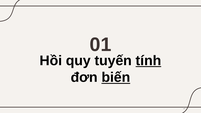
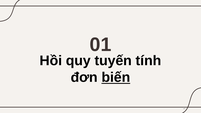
tính underline: present -> none
